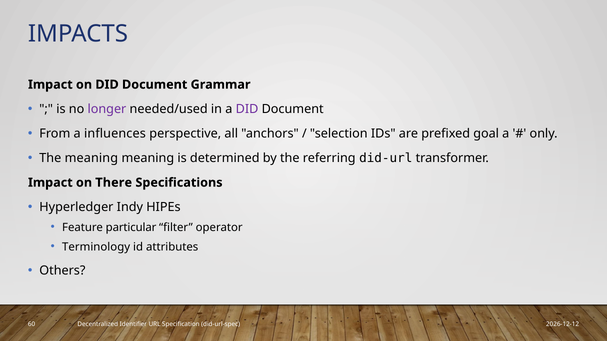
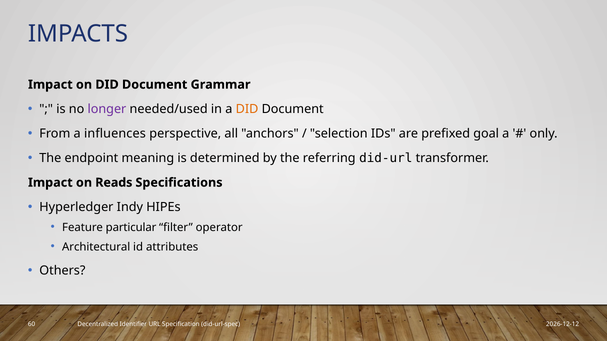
DID at (247, 109) colour: purple -> orange
The meaning: meaning -> endpoint
There: There -> Reads
Terminology: Terminology -> Architectural
